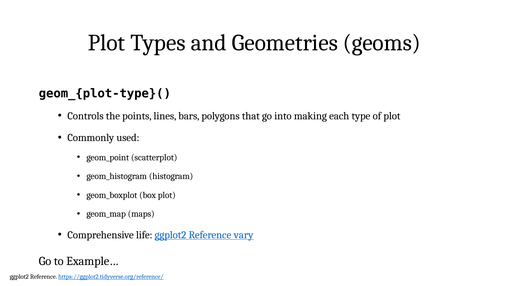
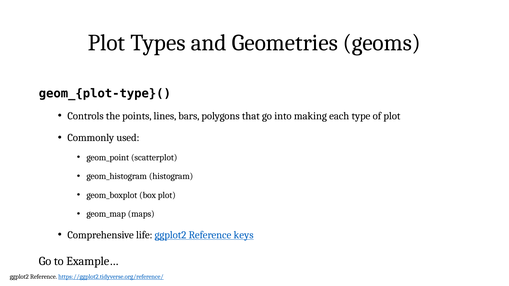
vary: vary -> keys
